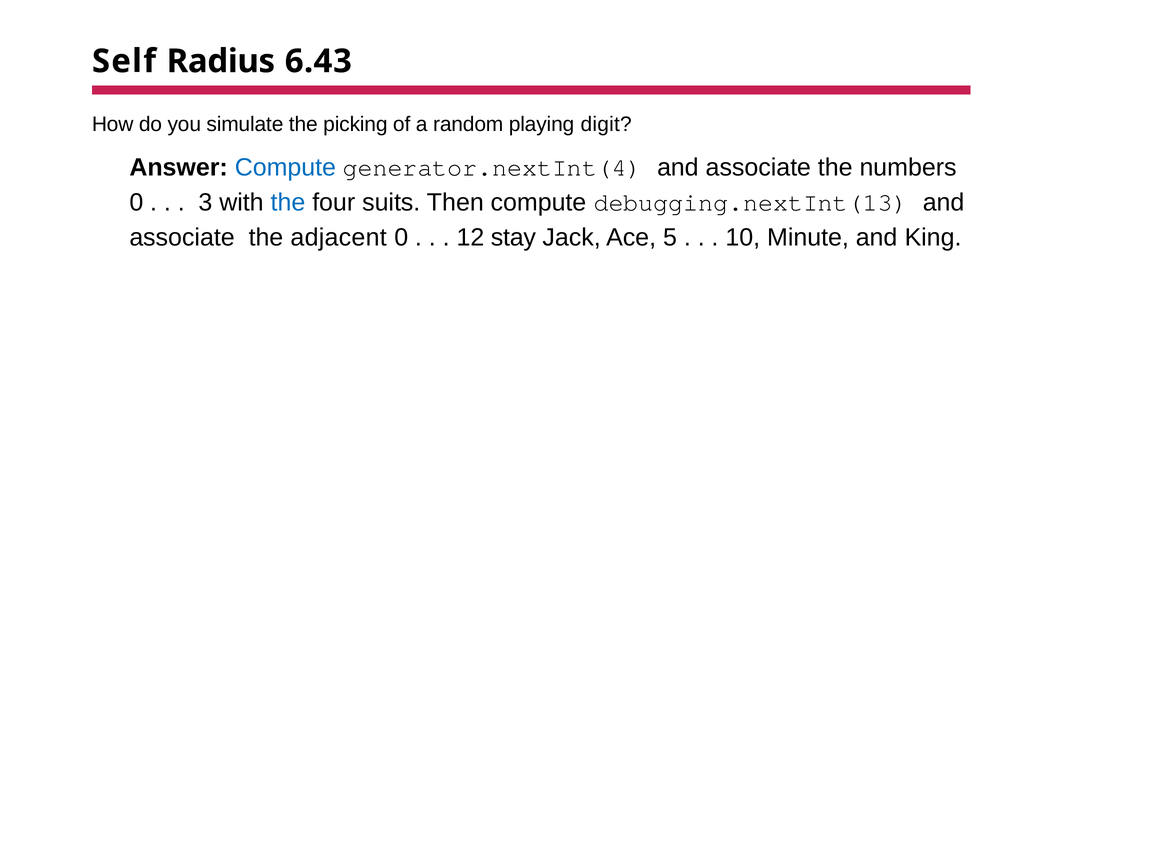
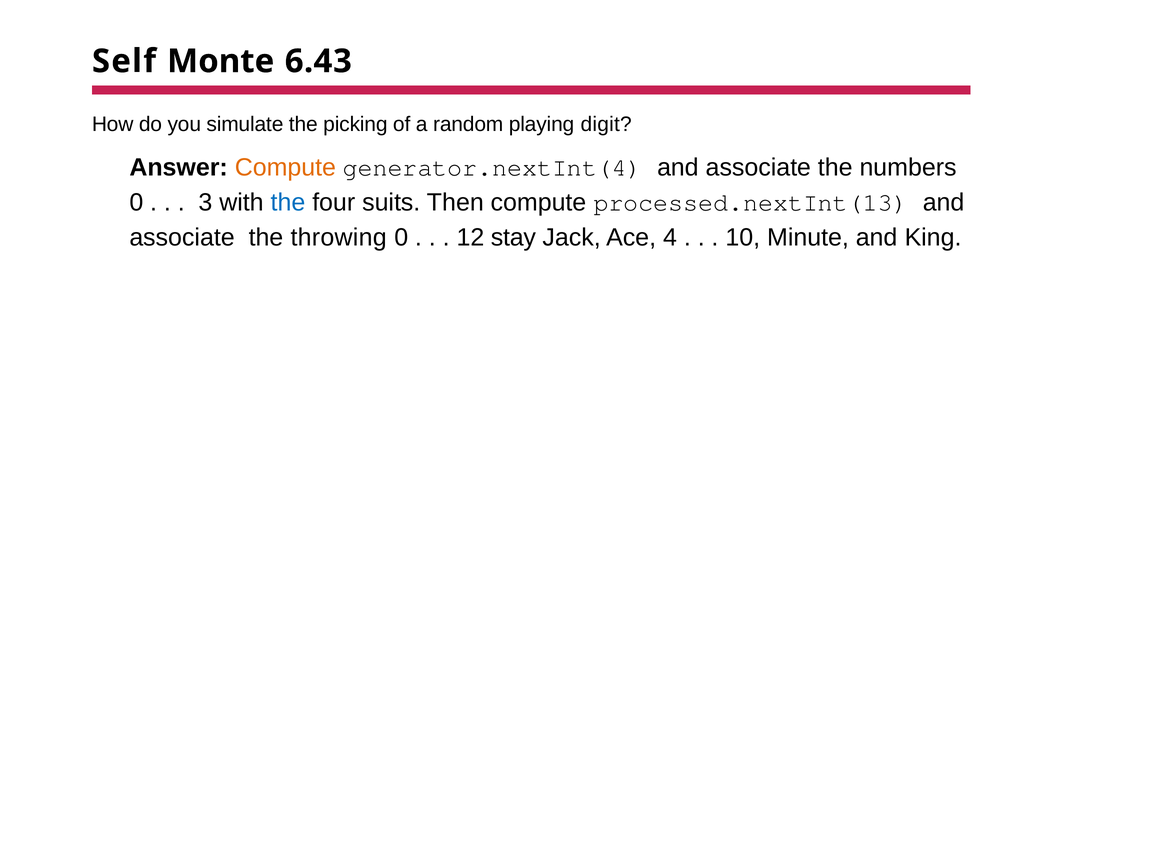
Radius: Radius -> Monte
Compute at (285, 167) colour: blue -> orange
debugging.nextInt(13: debugging.nextInt(13 -> processed.nextInt(13
adjacent: adjacent -> throwing
5: 5 -> 4
